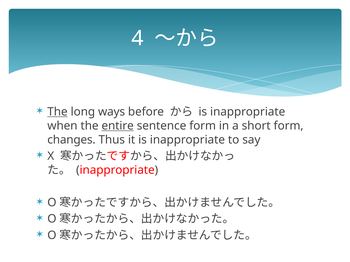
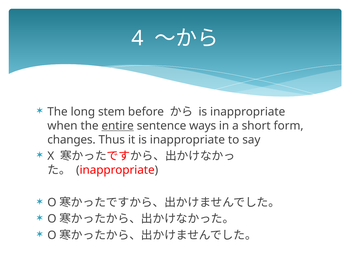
The at (58, 112) underline: present -> none
ways: ways -> stem
sentence form: form -> ways
